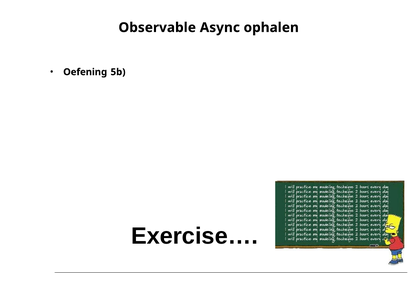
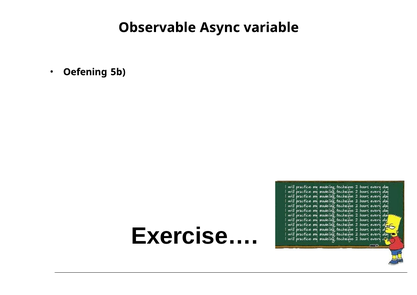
ophalen: ophalen -> variable
